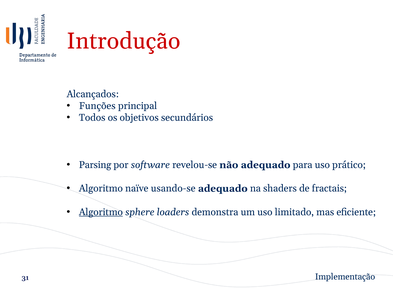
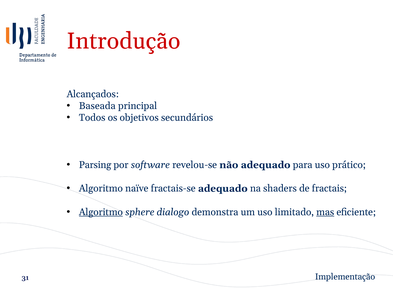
Funções: Funções -> Baseada
usando-se: usando-se -> fractais-se
loaders: loaders -> dialogo
mas underline: none -> present
